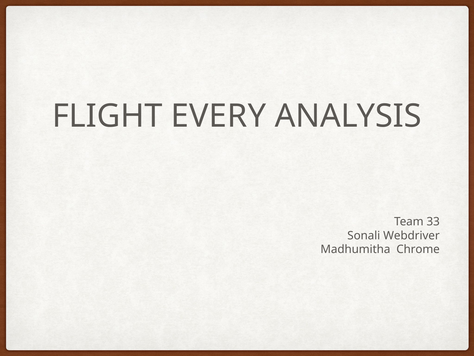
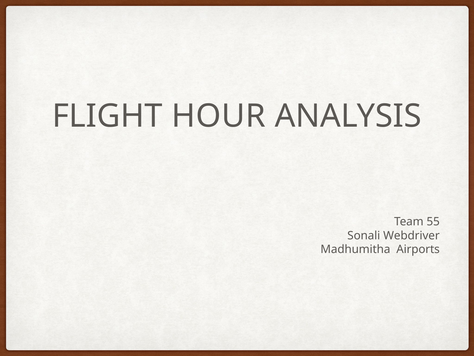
EVERY: EVERY -> HOUR
33: 33 -> 55
Chrome: Chrome -> Airports
